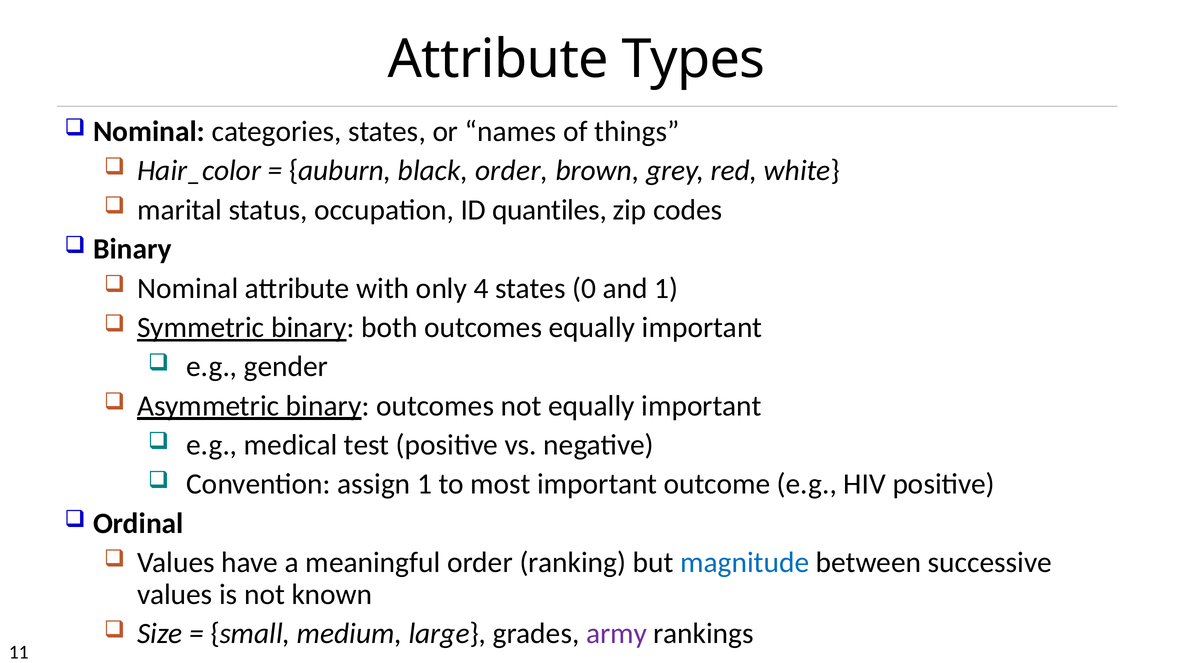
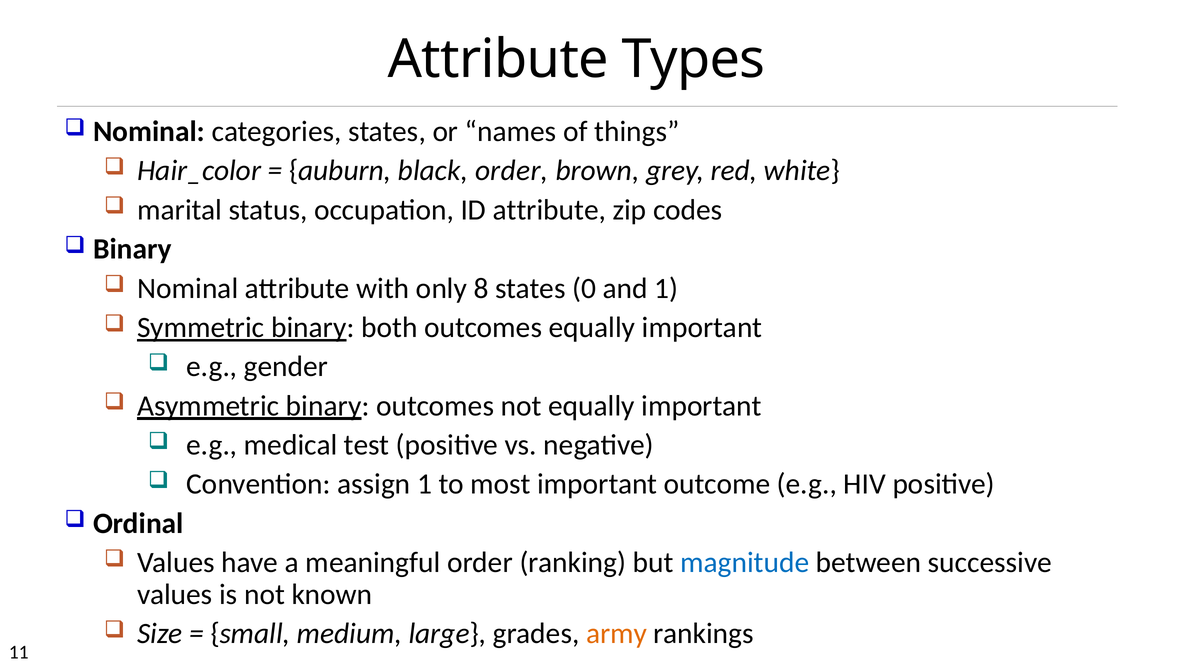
ID quantiles: quantiles -> attribute
4: 4 -> 8
army colour: purple -> orange
